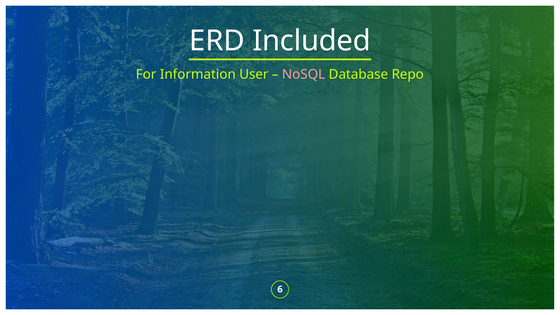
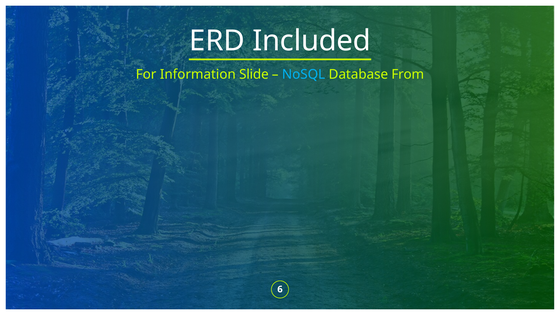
User: User -> Slide
NoSQL colour: pink -> light blue
Repo: Repo -> From
